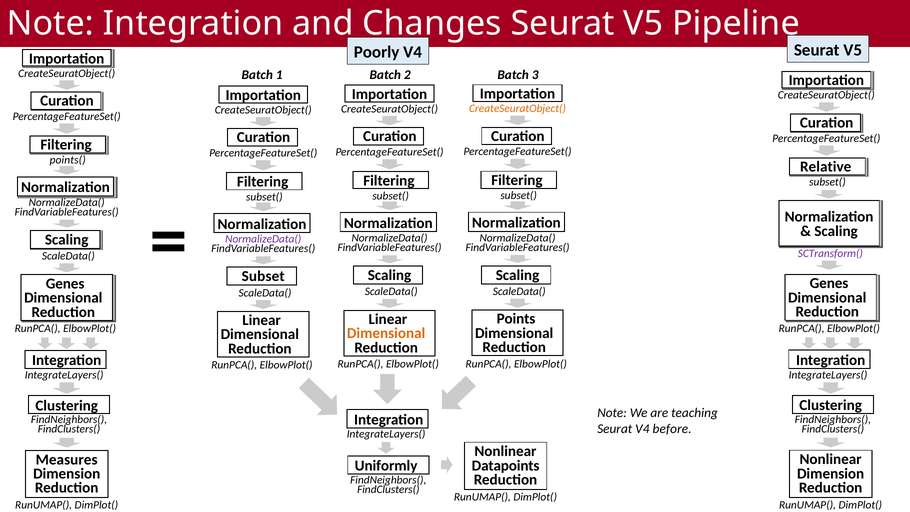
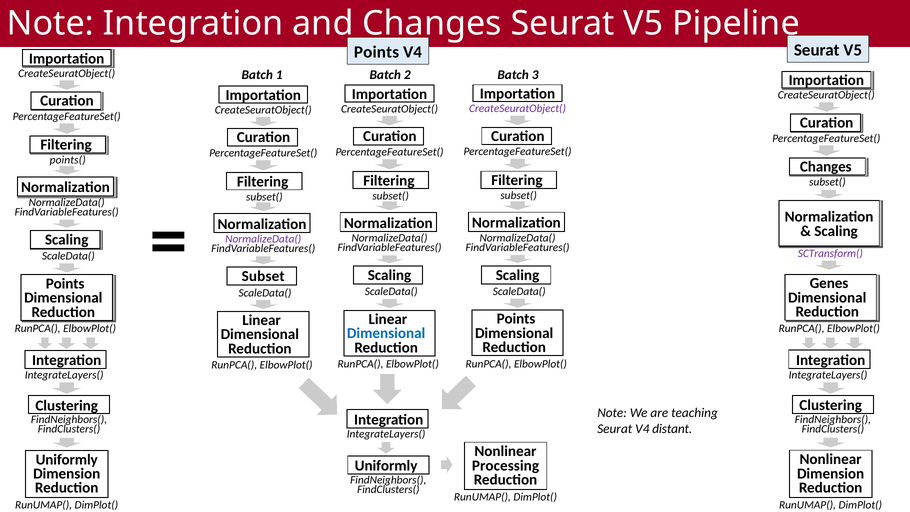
Poorly at (377, 52): Poorly -> Points
CreateSeuratObject( at (518, 109) colour: orange -> purple
Relative at (826, 167): Relative -> Changes
Genes at (65, 284): Genes -> Points
Dimensional at (386, 333) colour: orange -> blue
before: before -> distant
Measures at (67, 459): Measures -> Uniformly
Datapoints: Datapoints -> Processing
